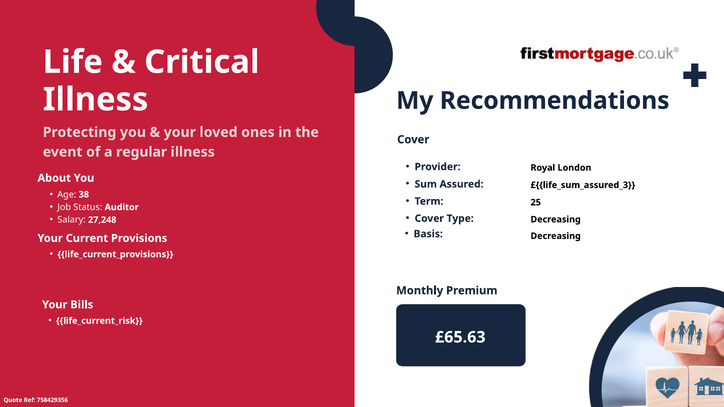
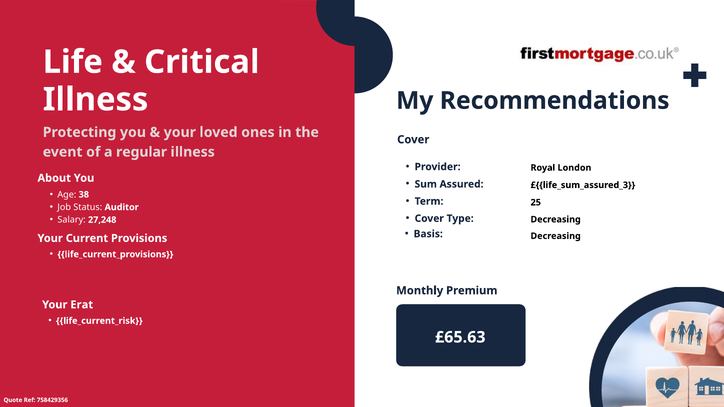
Bills: Bills -> Erat
